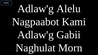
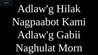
Alelu: Alelu -> Hilak
